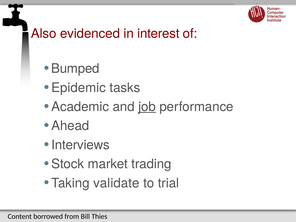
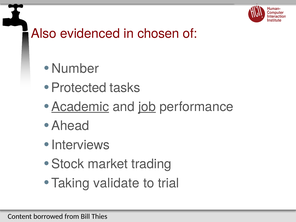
interest: interest -> chosen
Bumped: Bumped -> Number
Epidemic: Epidemic -> Protected
Academic underline: none -> present
